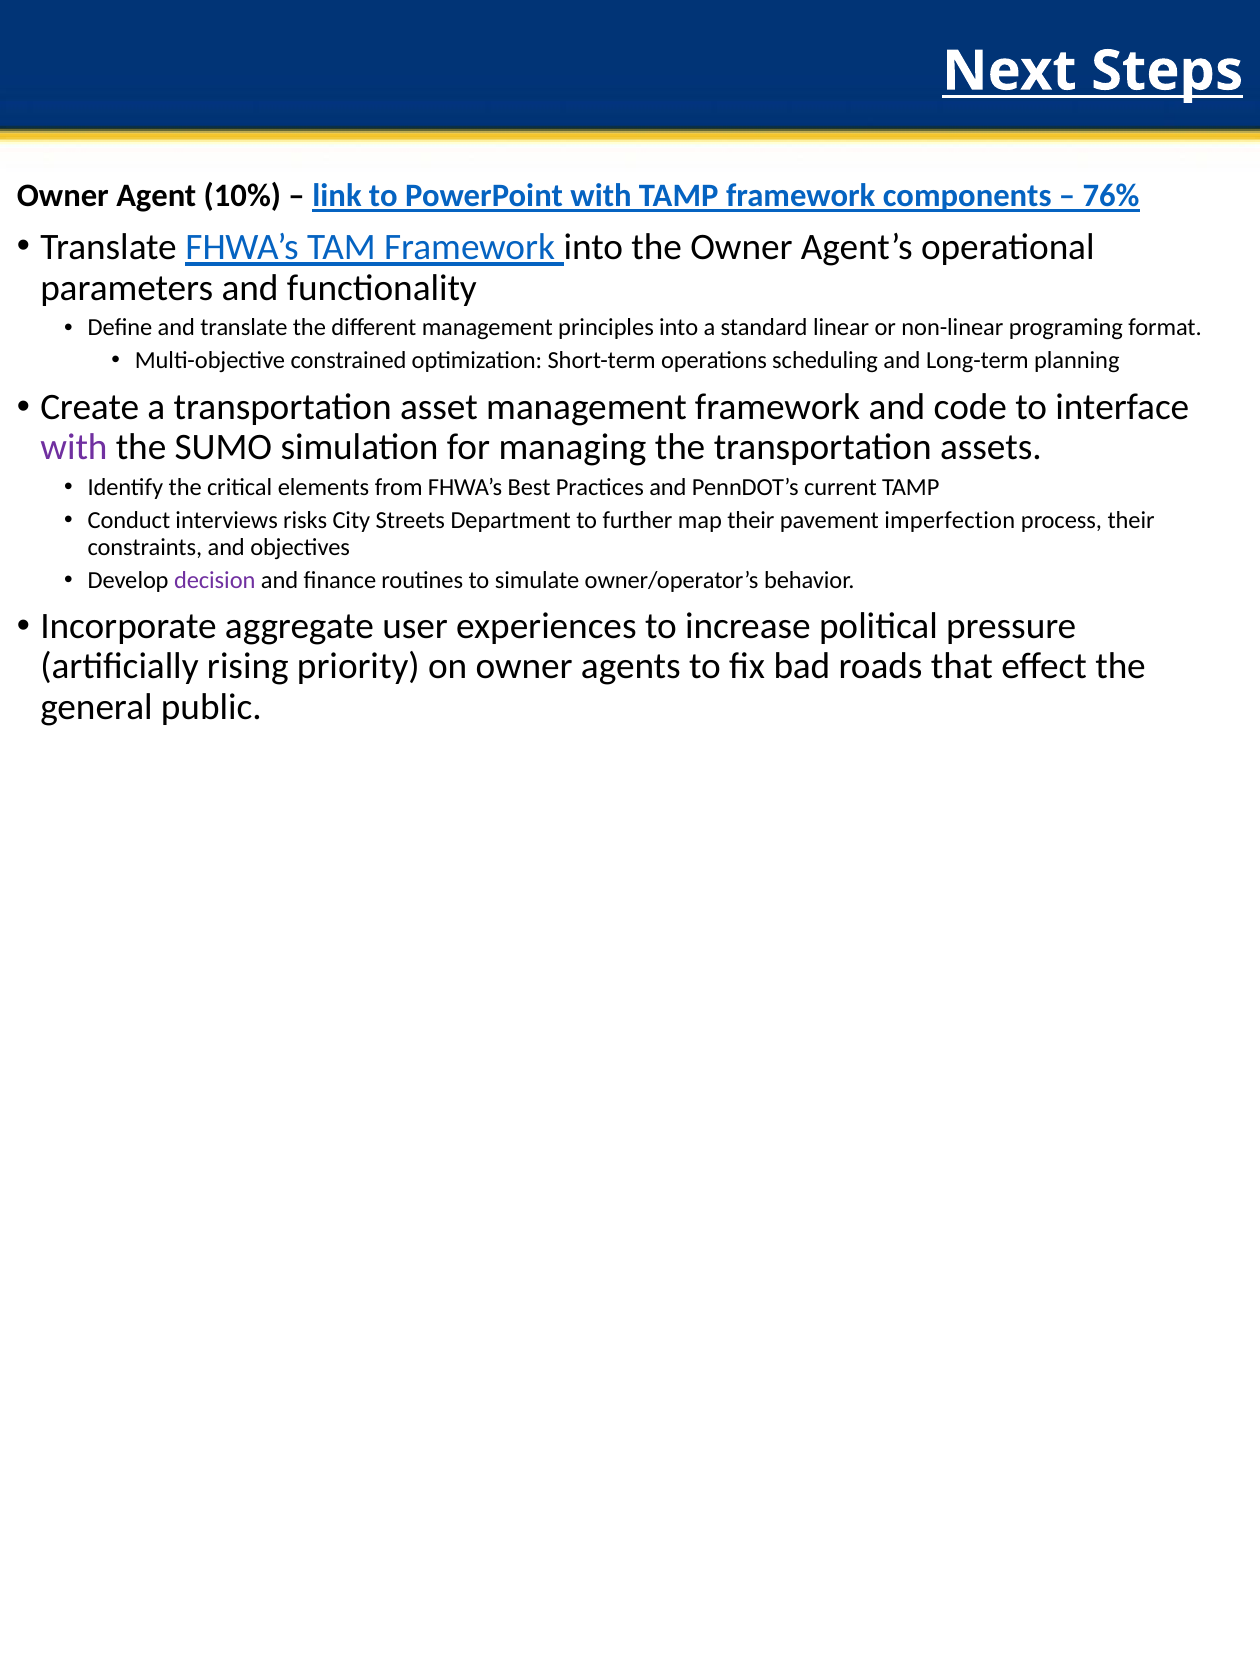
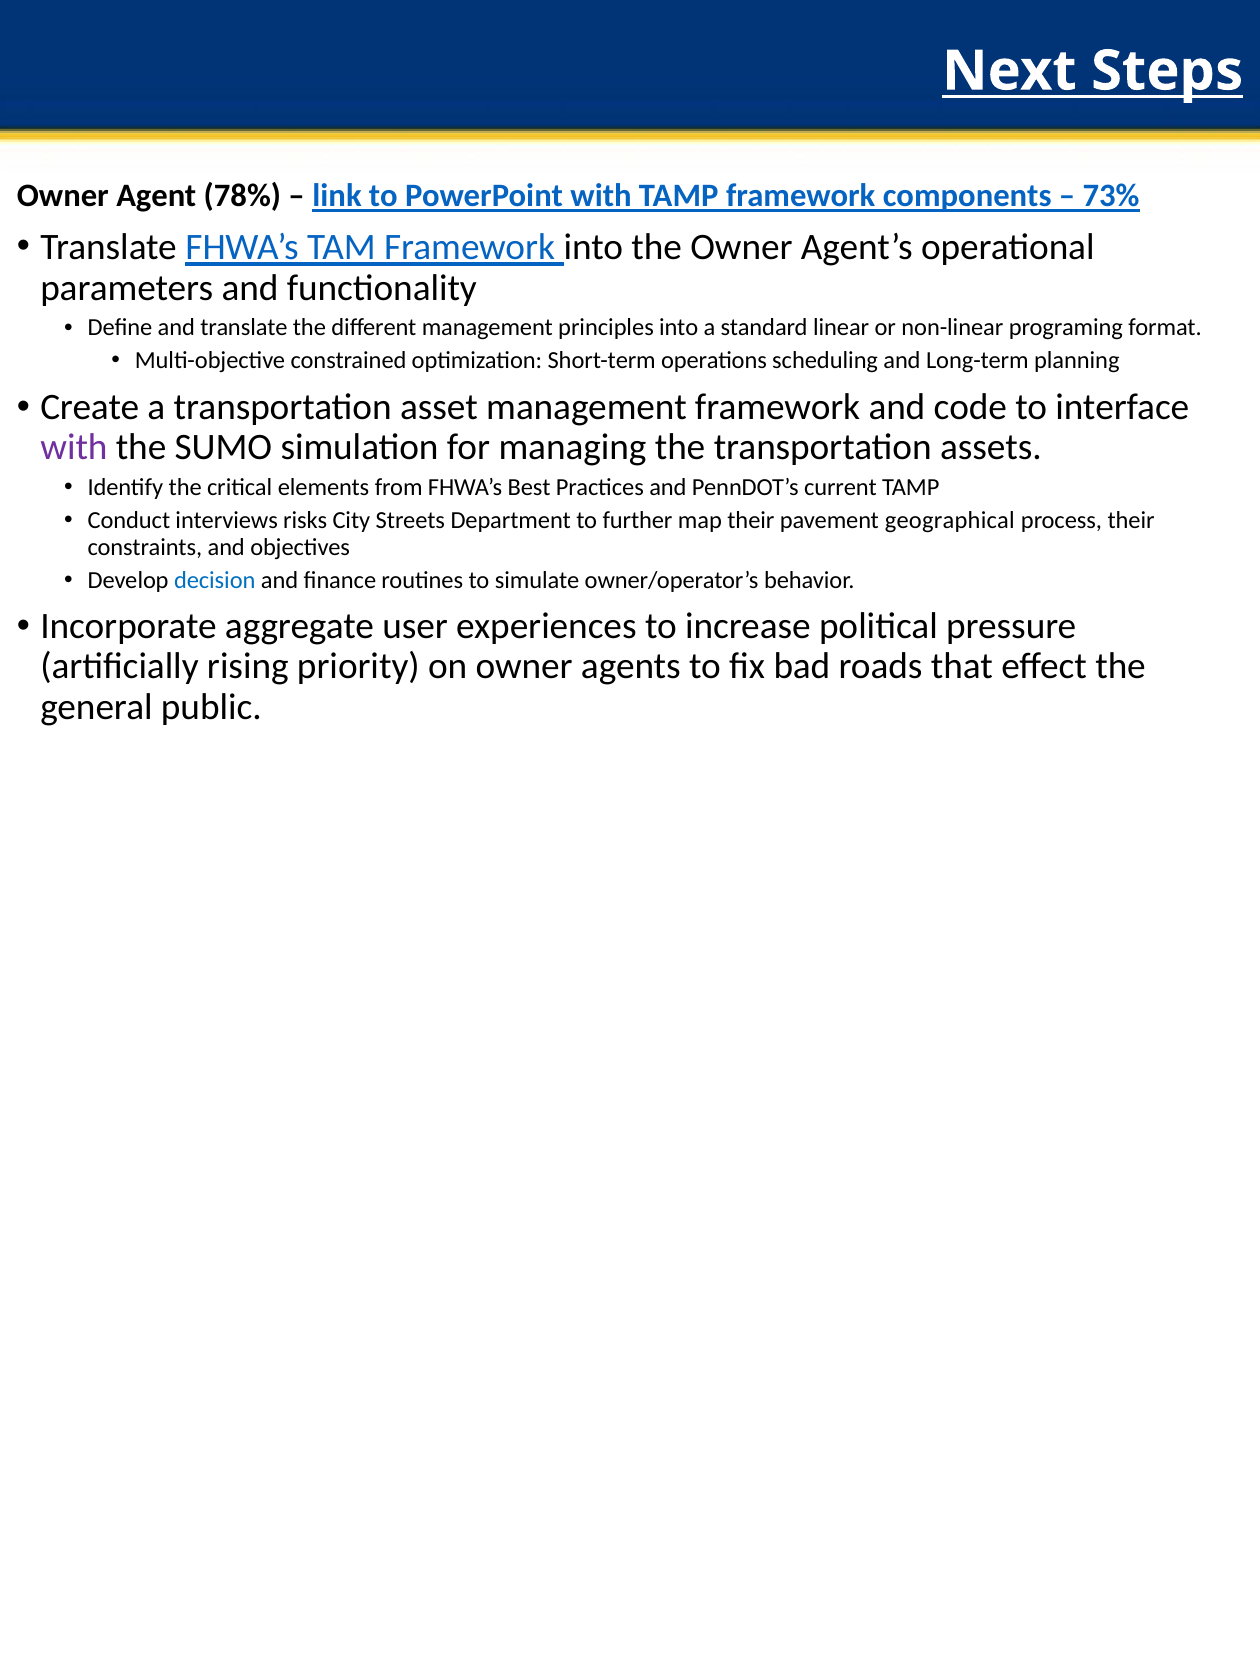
10%: 10% -> 78%
76%: 76% -> 73%
imperfection: imperfection -> geographical
decision colour: purple -> blue
